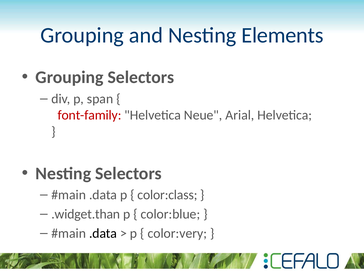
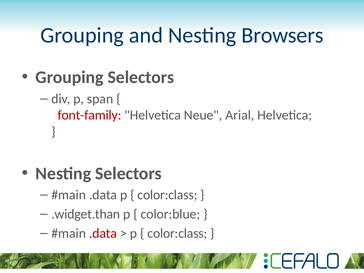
Elements: Elements -> Browsers
.data at (103, 233) colour: black -> red
color:very at (177, 233): color:very -> color:class
